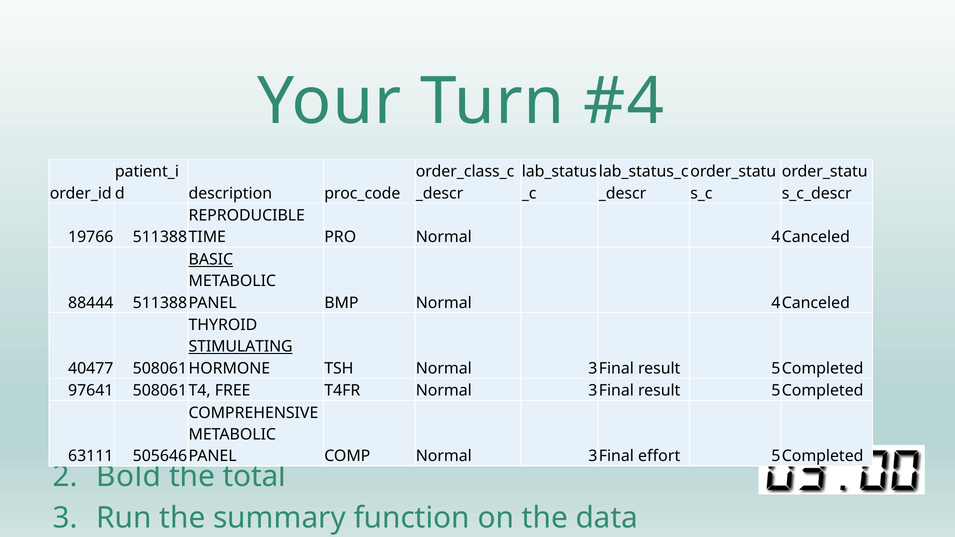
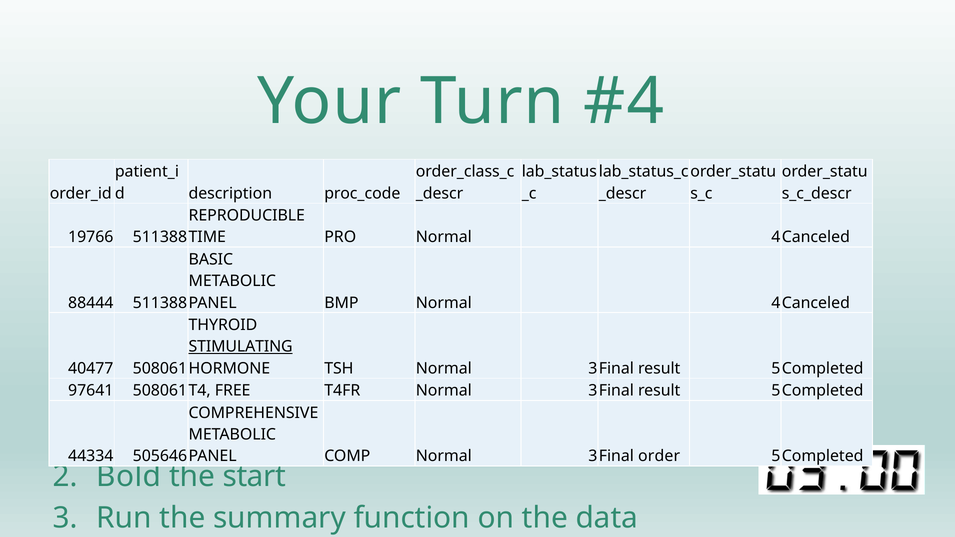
BASIC underline: present -> none
63111: 63111 -> 44334
effort: effort -> order
total: total -> start
